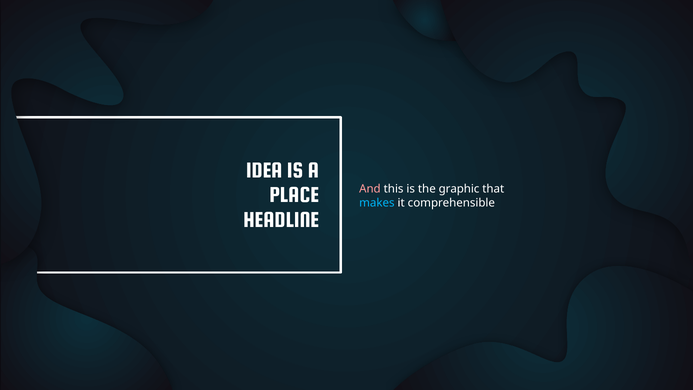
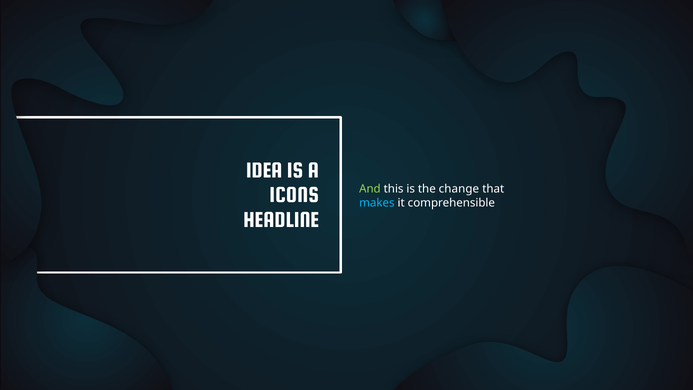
PLACE: PLACE -> ICONS
And colour: pink -> light green
graphic: graphic -> change
